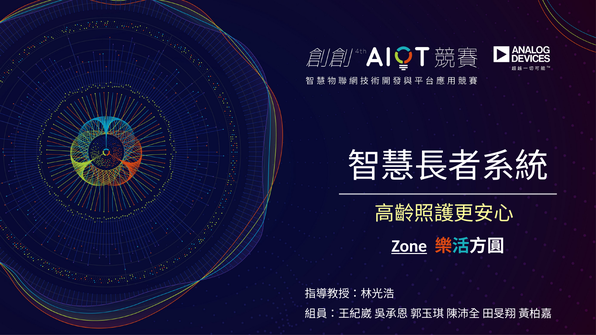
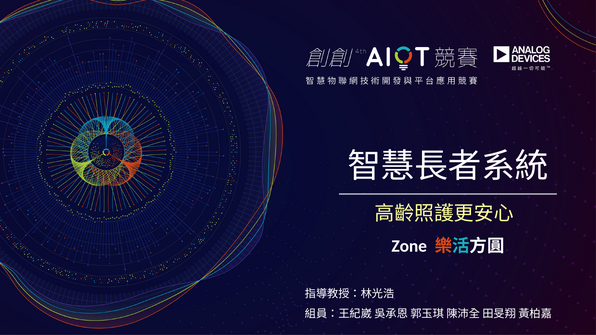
Zone underline: present -> none
